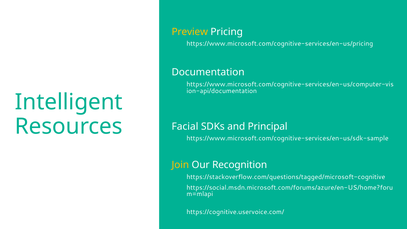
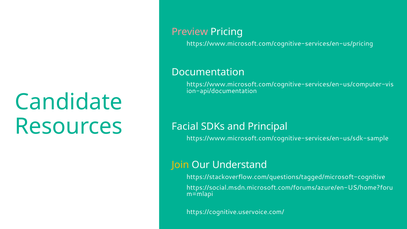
Preview colour: yellow -> pink
Intelligent: Intelligent -> Candidate
Recognition: Recognition -> Understand
